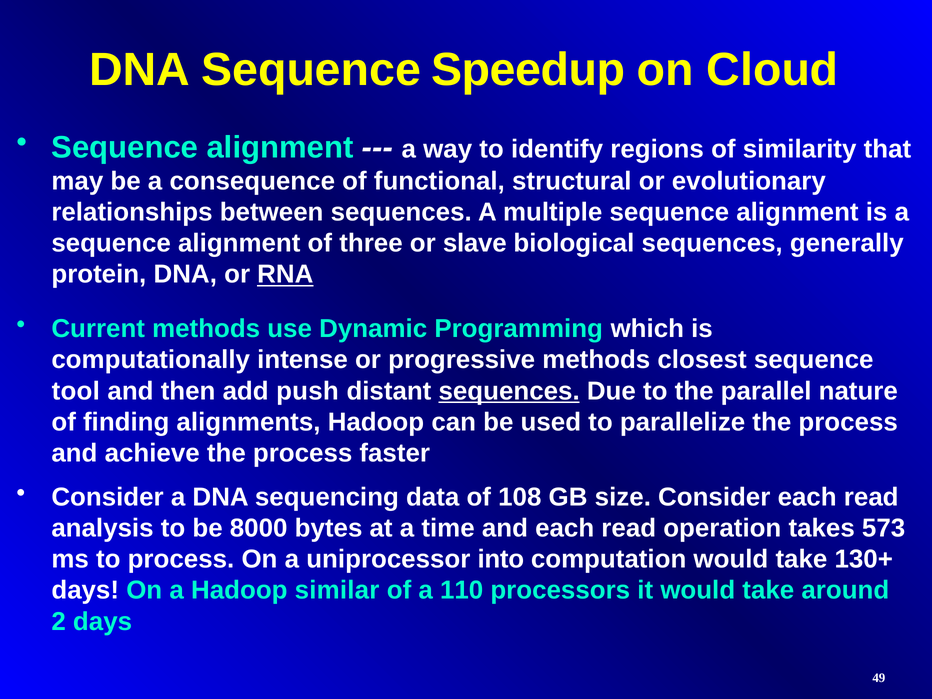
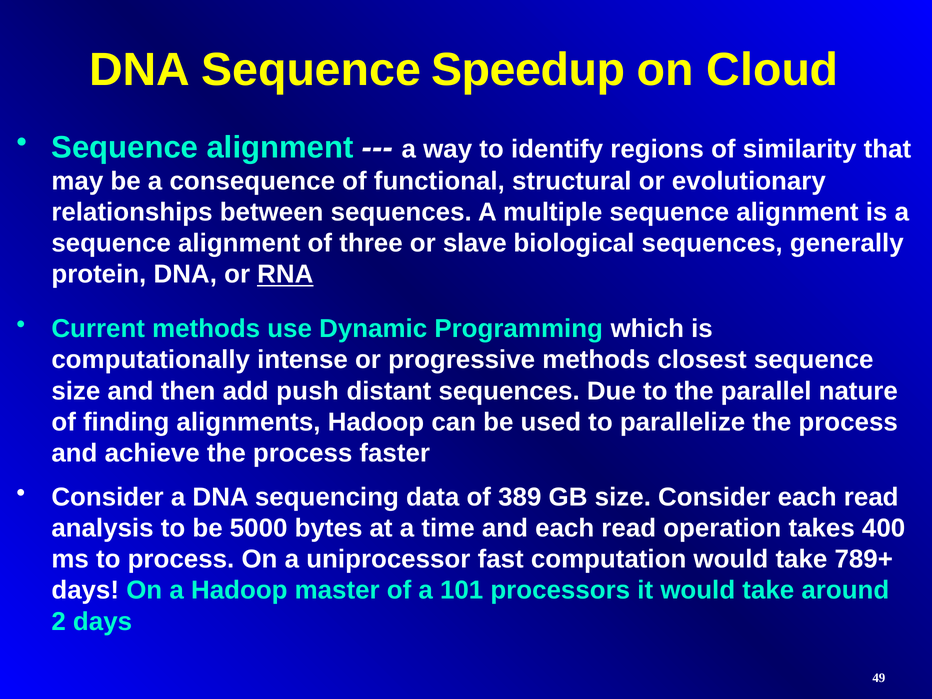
tool at (76, 391): tool -> size
sequences at (509, 391) underline: present -> none
108: 108 -> 389
8000: 8000 -> 5000
573: 573 -> 400
into: into -> fast
130+: 130+ -> 789+
similar: similar -> master
110: 110 -> 101
